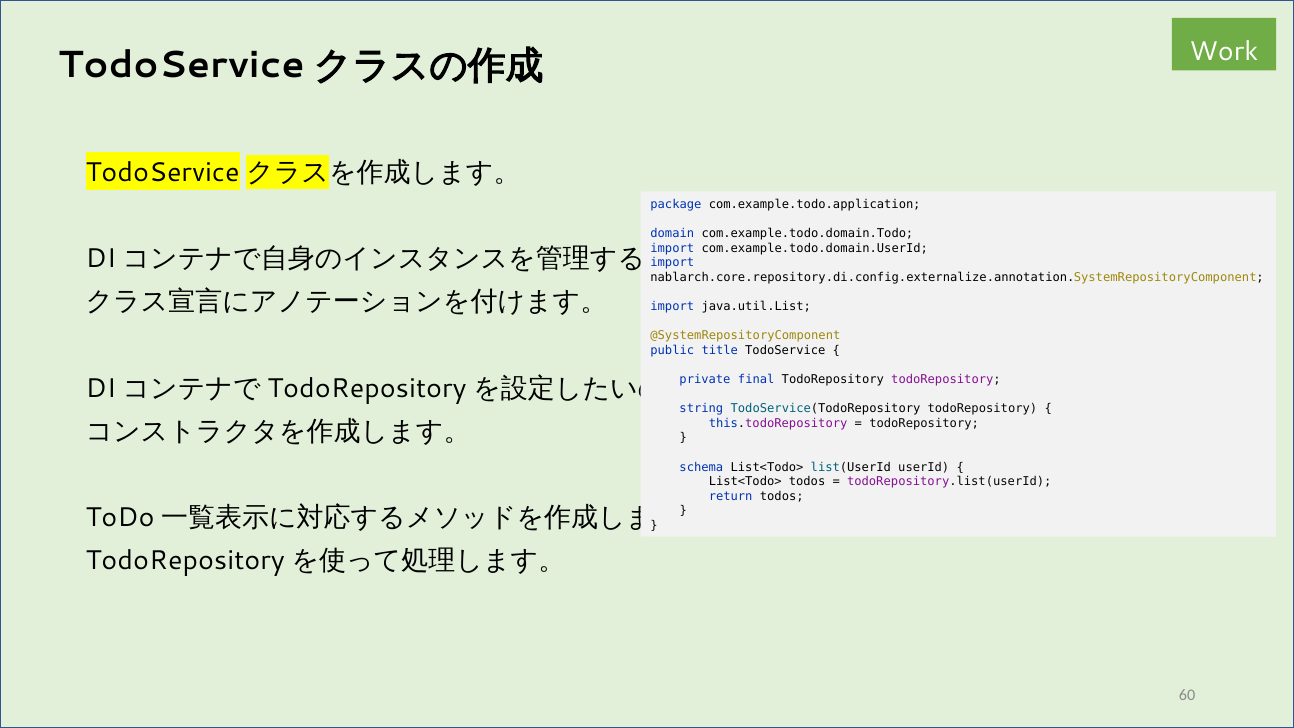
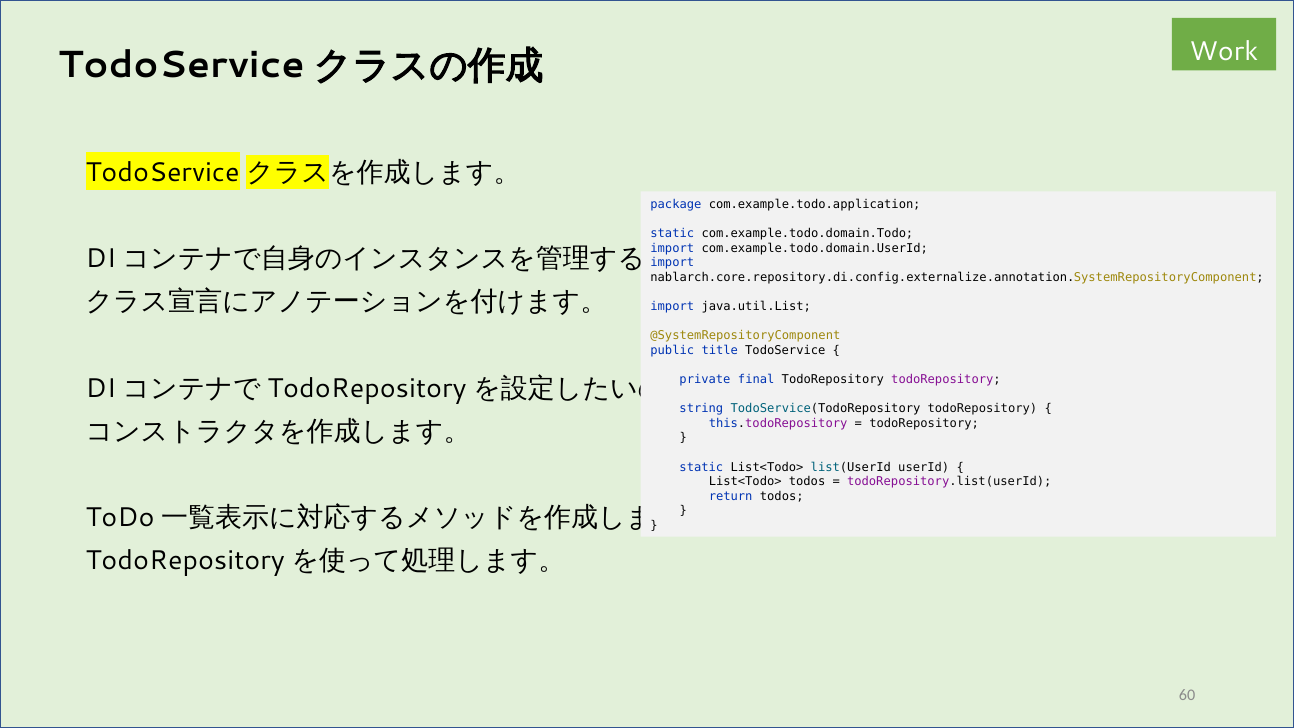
domain at (672, 233): domain -> static
schema at (701, 467): schema -> static
